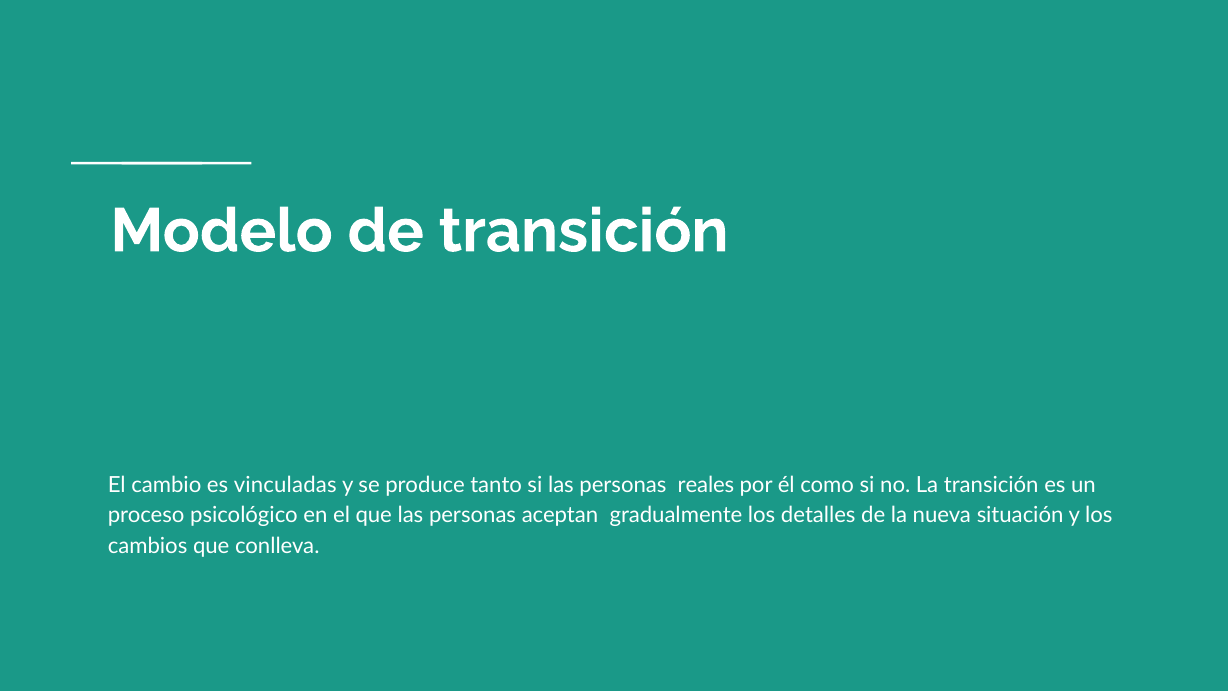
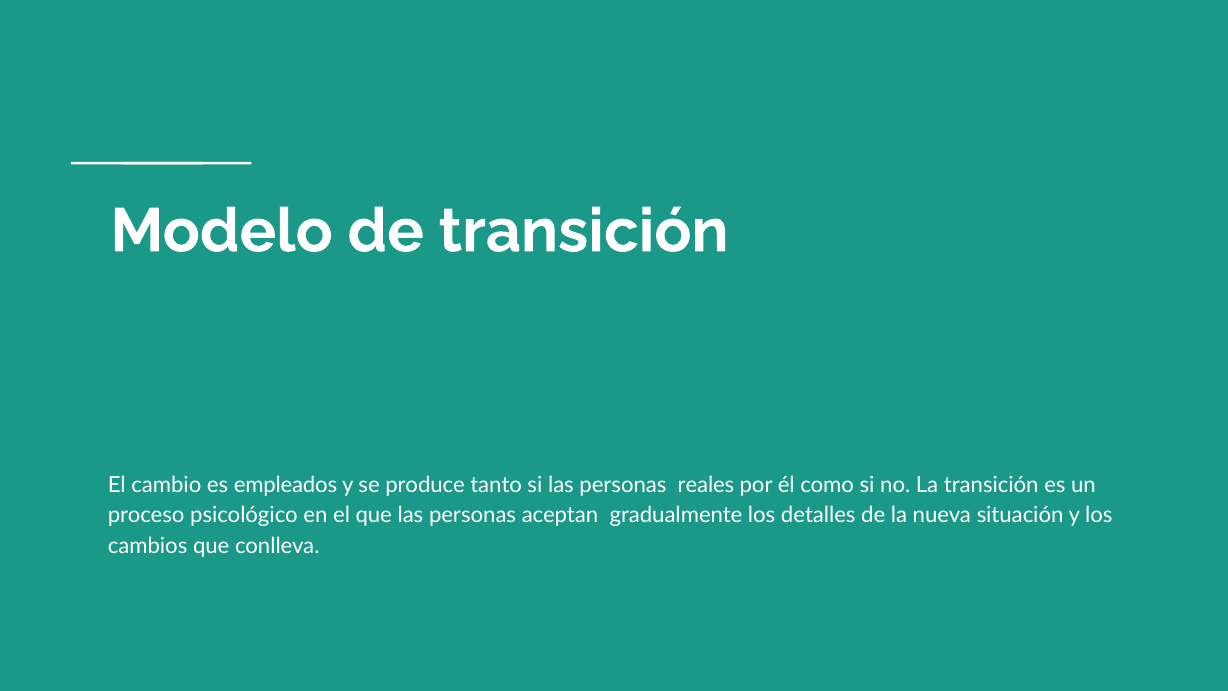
vinculadas: vinculadas -> empleados
